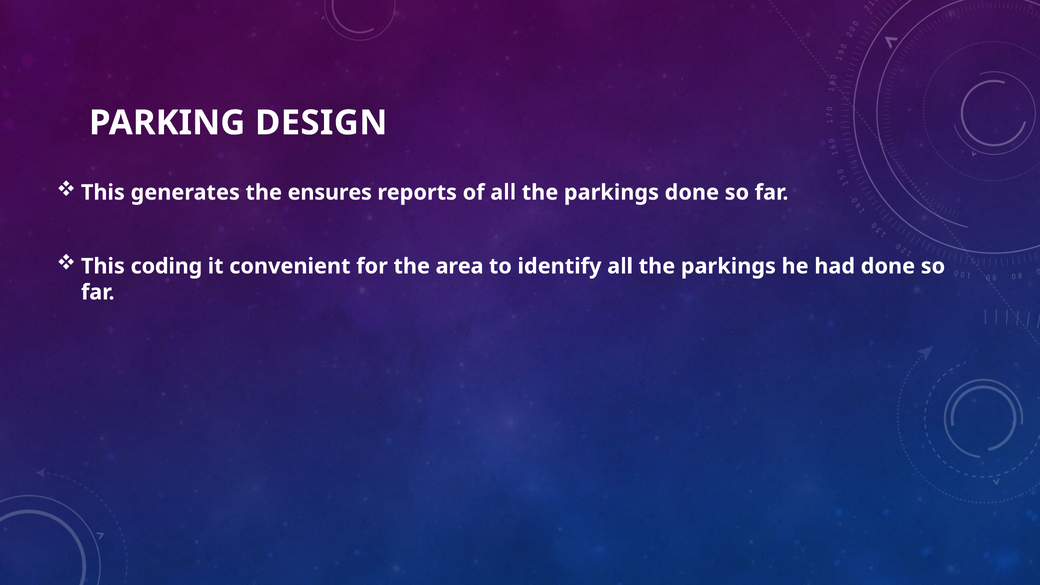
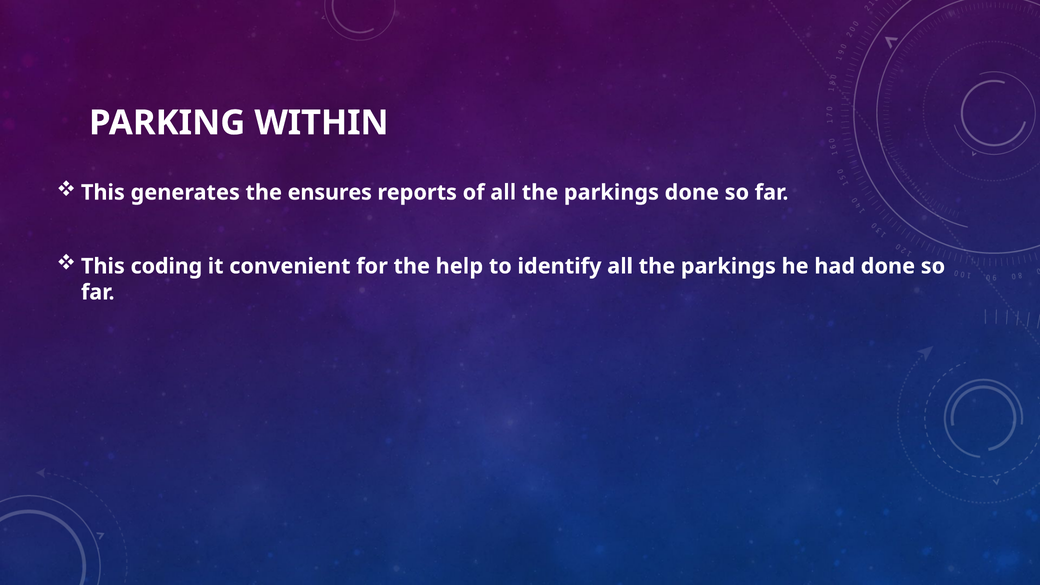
DESIGN: DESIGN -> WITHIN
area: area -> help
